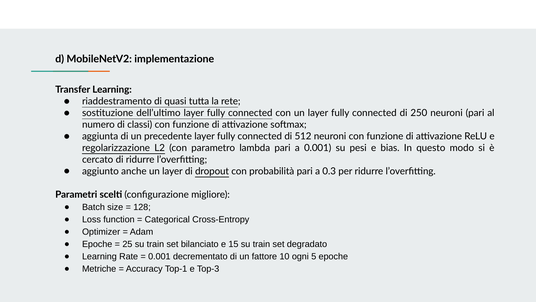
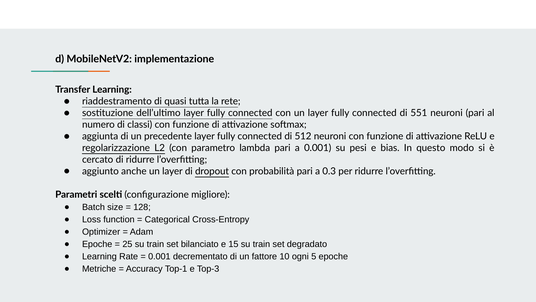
250: 250 -> 551
